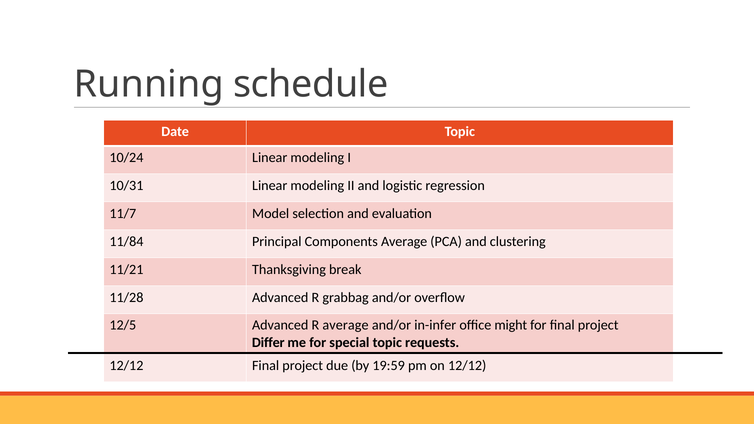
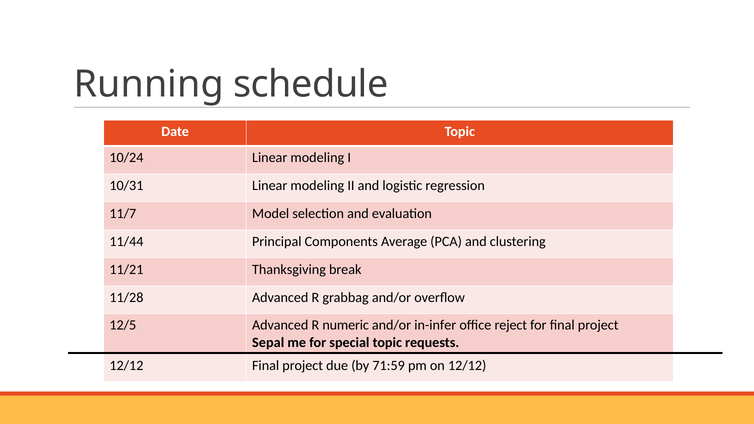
11/84: 11/84 -> 11/44
R average: average -> numeric
might: might -> reject
Differ: Differ -> Sepal
19:59: 19:59 -> 71:59
